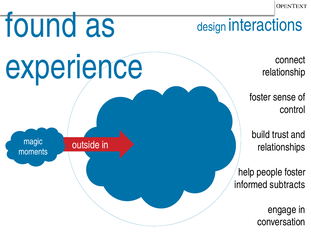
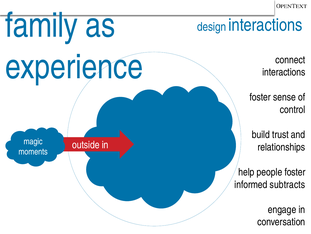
found: found -> family
relationship at (284, 72): relationship -> interactions
